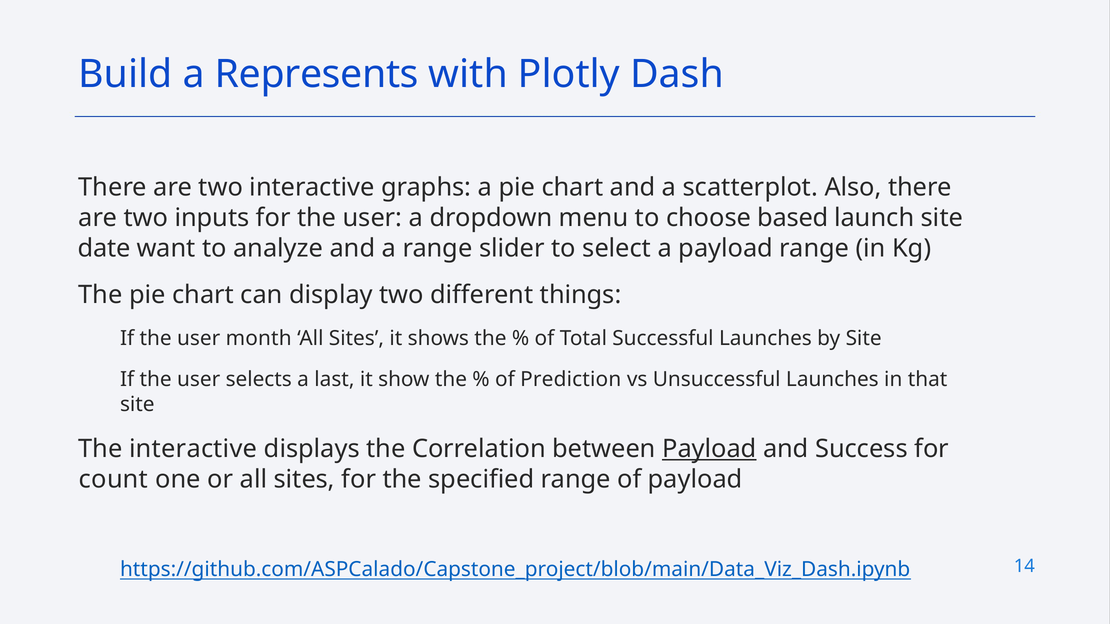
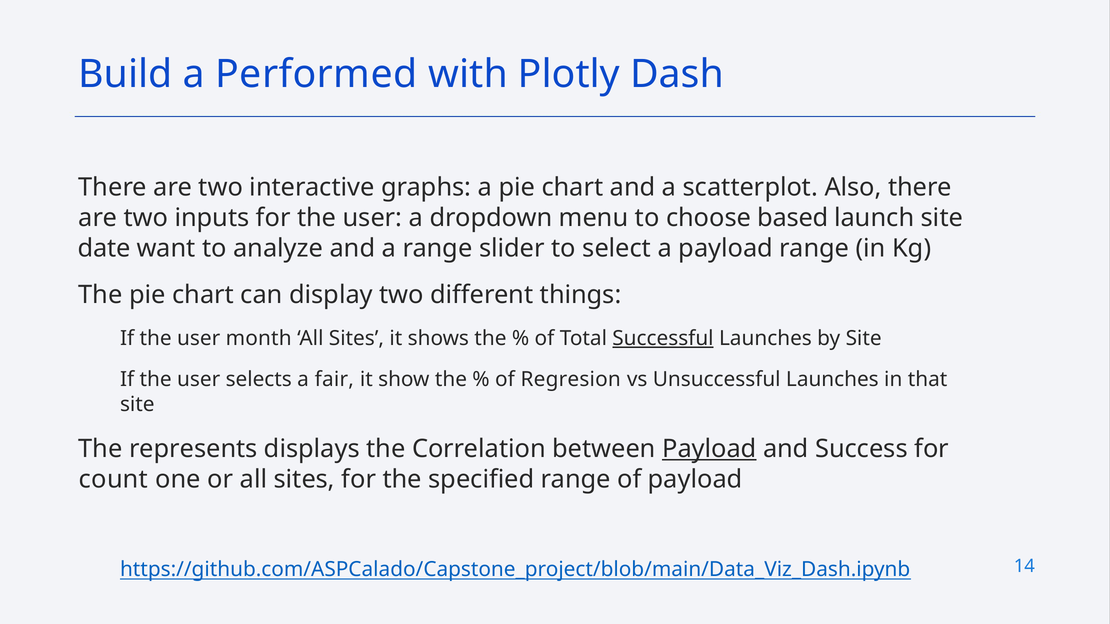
Represents: Represents -> Performed
Successful underline: none -> present
last: last -> fair
Prediction: Prediction -> Regresion
The interactive: interactive -> represents
